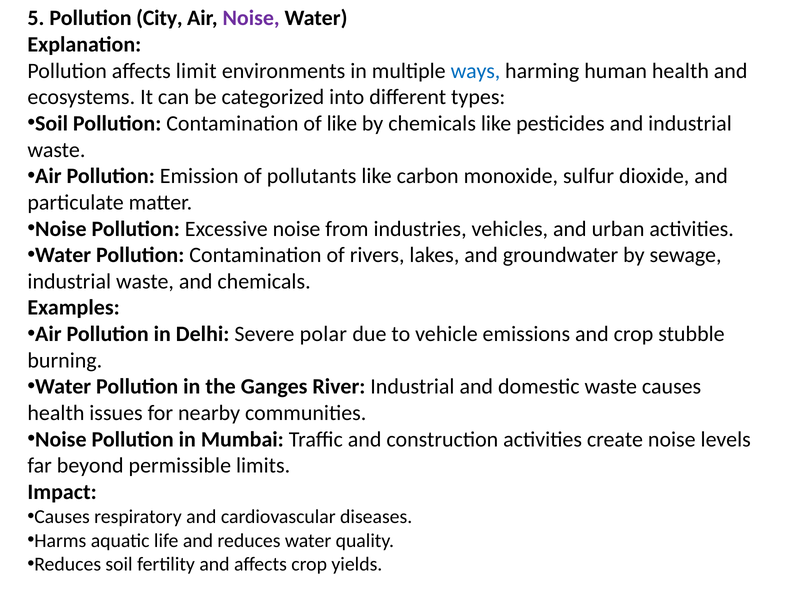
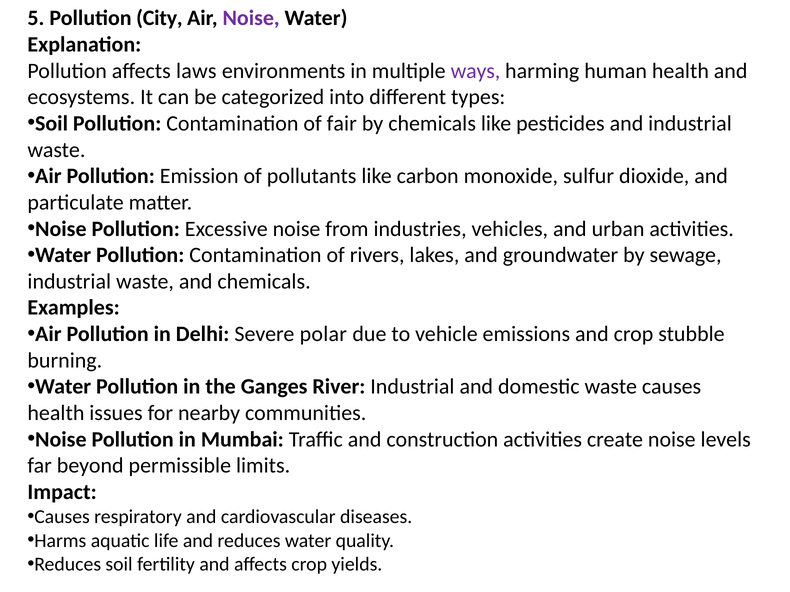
limit: limit -> laws
ways colour: blue -> purple
of like: like -> fair
